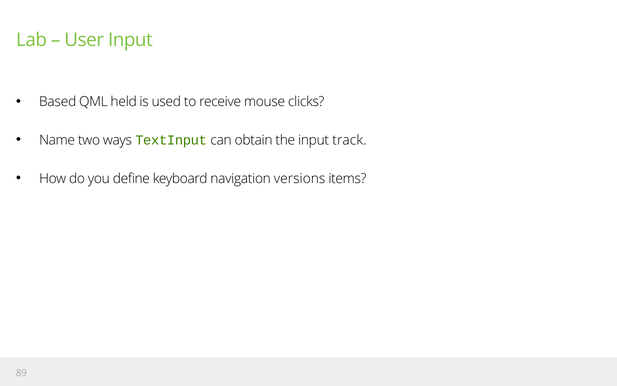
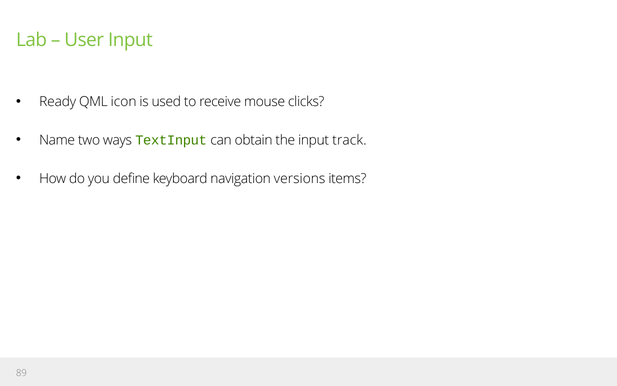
Based: Based -> Ready
held: held -> icon
